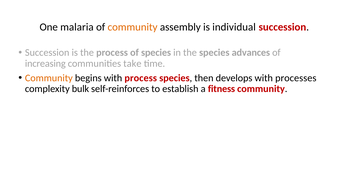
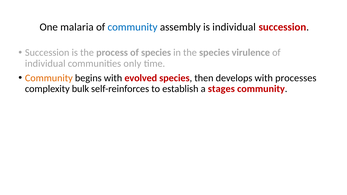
community at (133, 27) colour: orange -> blue
advances: advances -> virulence
increasing at (45, 64): increasing -> individual
take: take -> only
with process: process -> evolved
fitness: fitness -> stages
